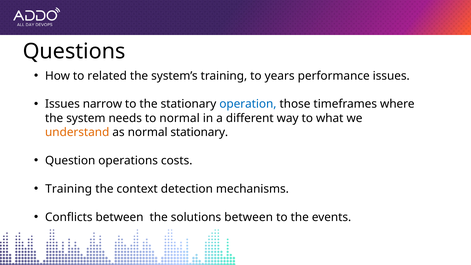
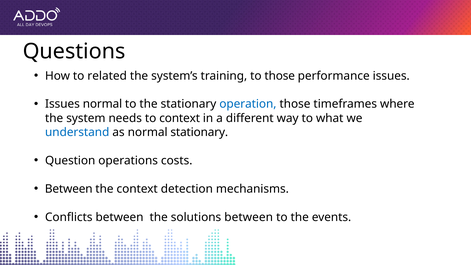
to years: years -> those
Issues narrow: narrow -> normal
to normal: normal -> context
understand colour: orange -> blue
Training at (69, 189): Training -> Between
